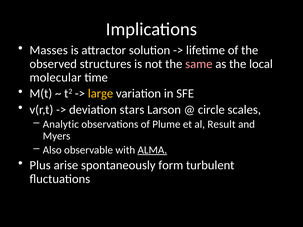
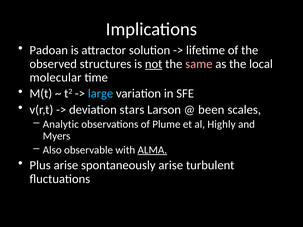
Masses: Masses -> Padoan
not underline: none -> present
large colour: yellow -> light blue
circle: circle -> been
Result: Result -> Highly
spontaneously form: form -> arise
